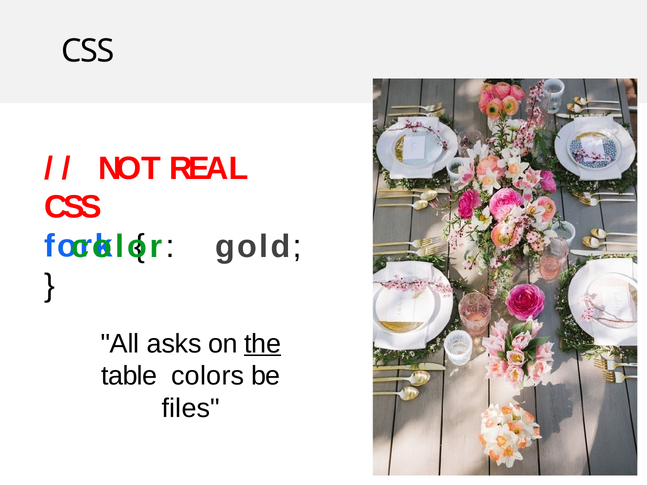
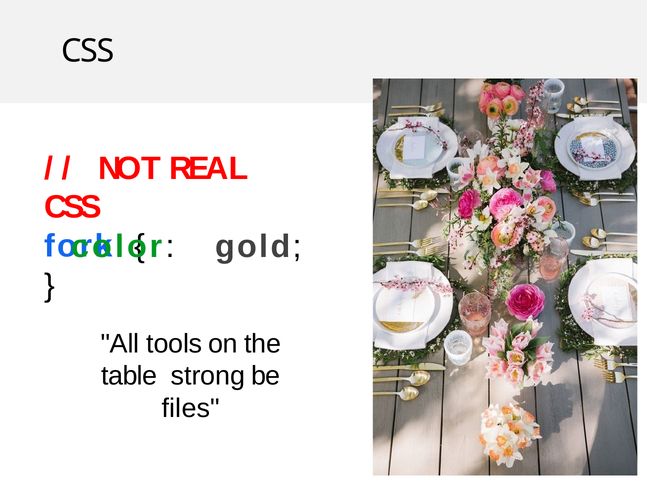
asks: asks -> tools
the underline: present -> none
colors: colors -> strong
